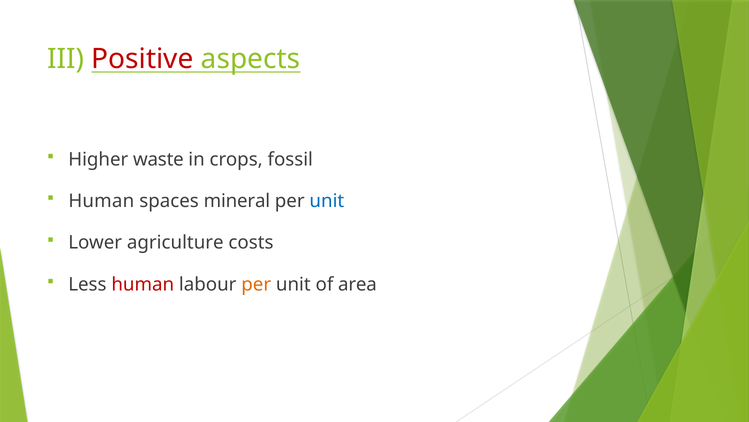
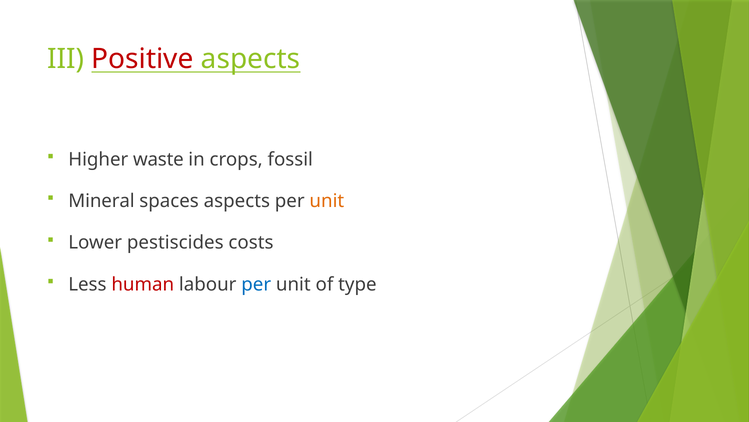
Human at (101, 201): Human -> Mineral
spaces mineral: mineral -> aspects
unit at (327, 201) colour: blue -> orange
agriculture: agriculture -> pestiscides
per at (256, 284) colour: orange -> blue
area: area -> type
